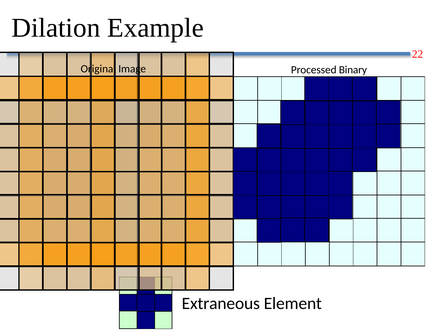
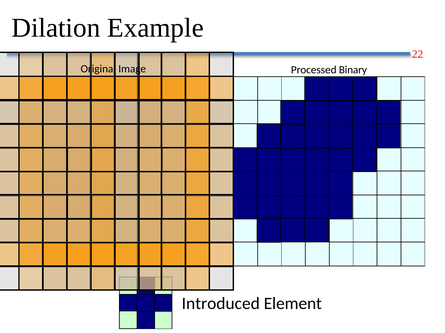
Extraneous: Extraneous -> Introduced
